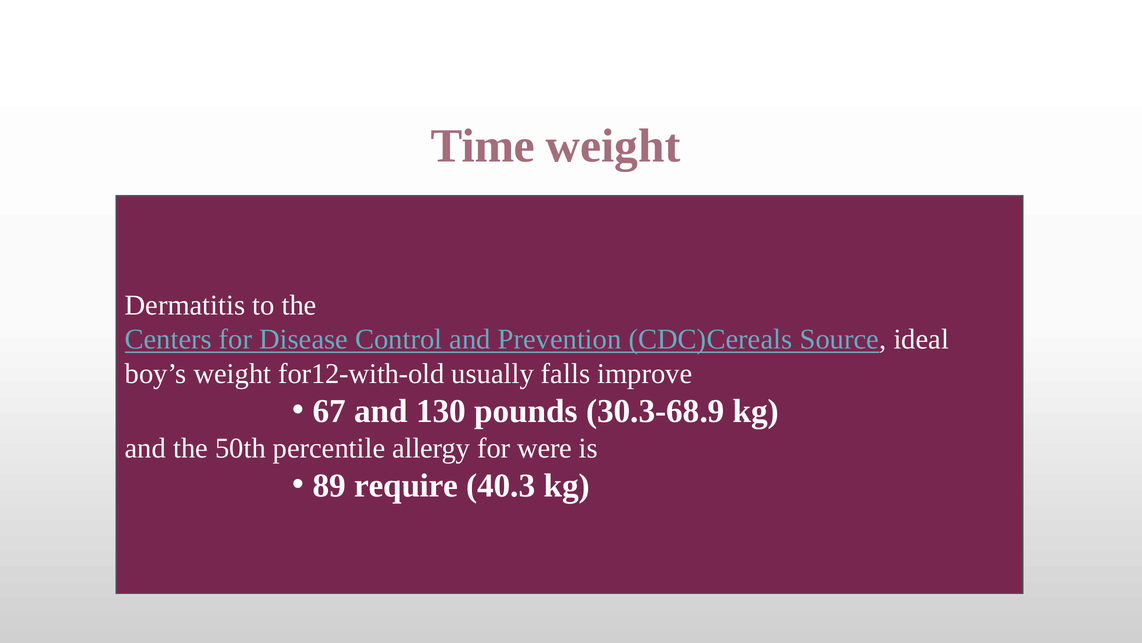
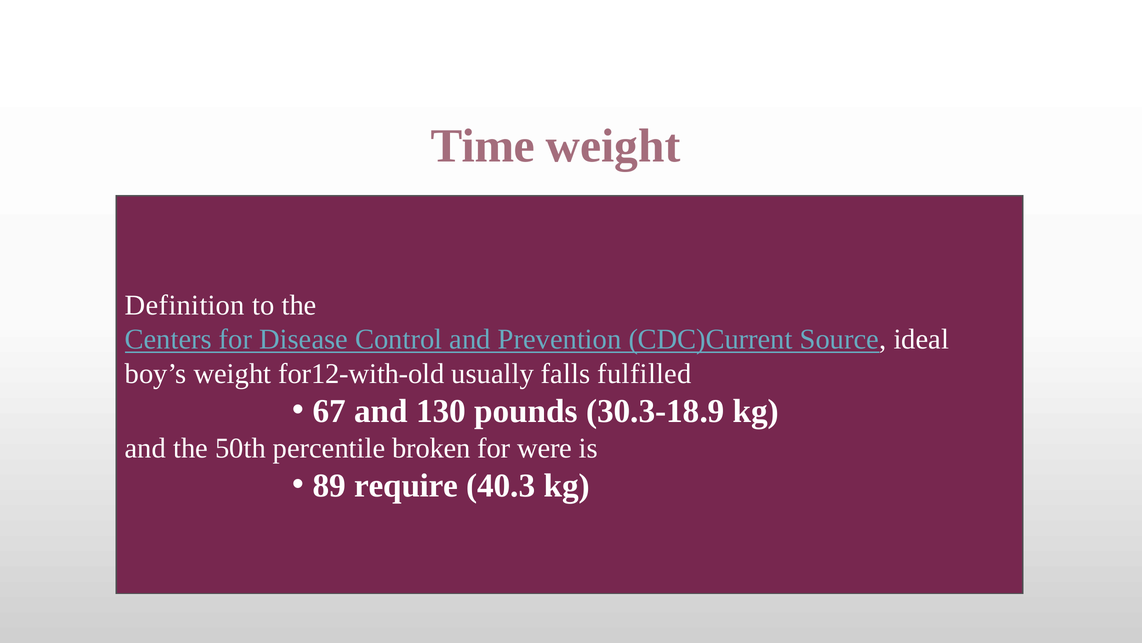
Dermatitis: Dermatitis -> Definition
CDC)Cereals: CDC)Cereals -> CDC)Current
improve: improve -> fulfilled
30.3-68.9: 30.3-68.9 -> 30.3-18.9
allergy: allergy -> broken
